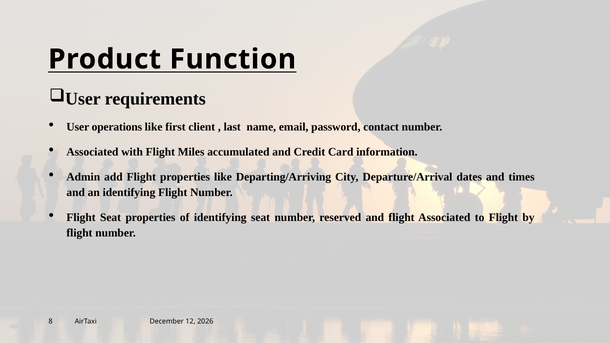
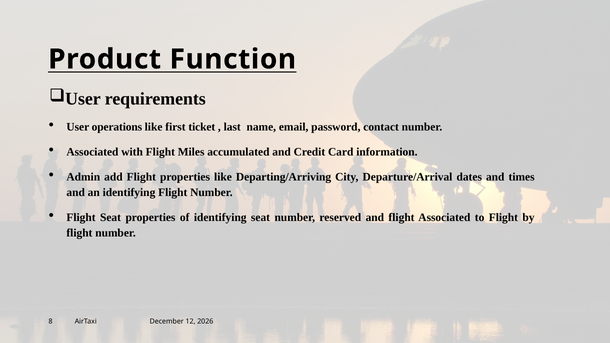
client: client -> ticket
